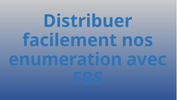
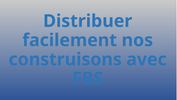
enumeration: enumeration -> construisons
